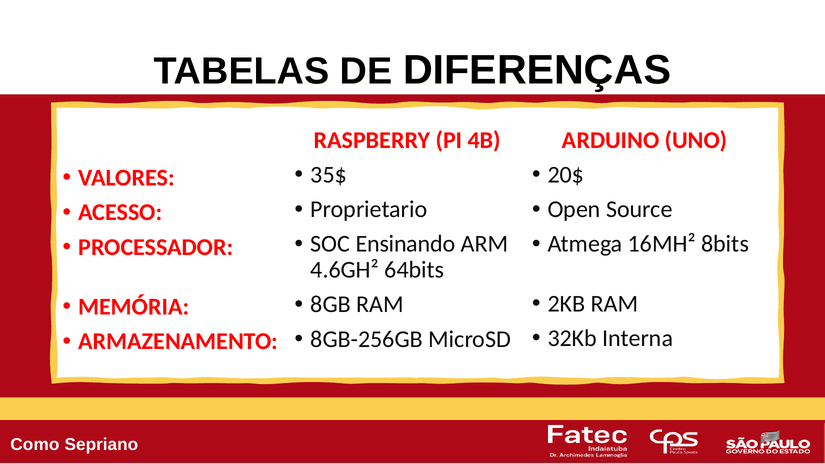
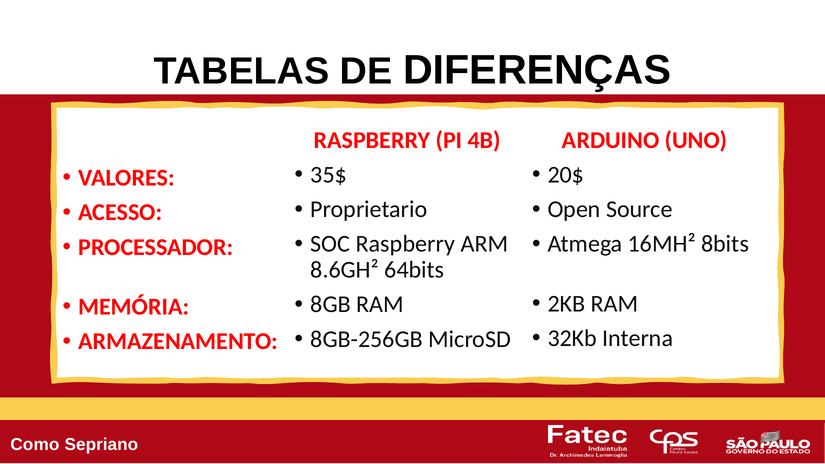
SOC Ensinando: Ensinando -> Raspberry
4.6GH²: 4.6GH² -> 8.6GH²
